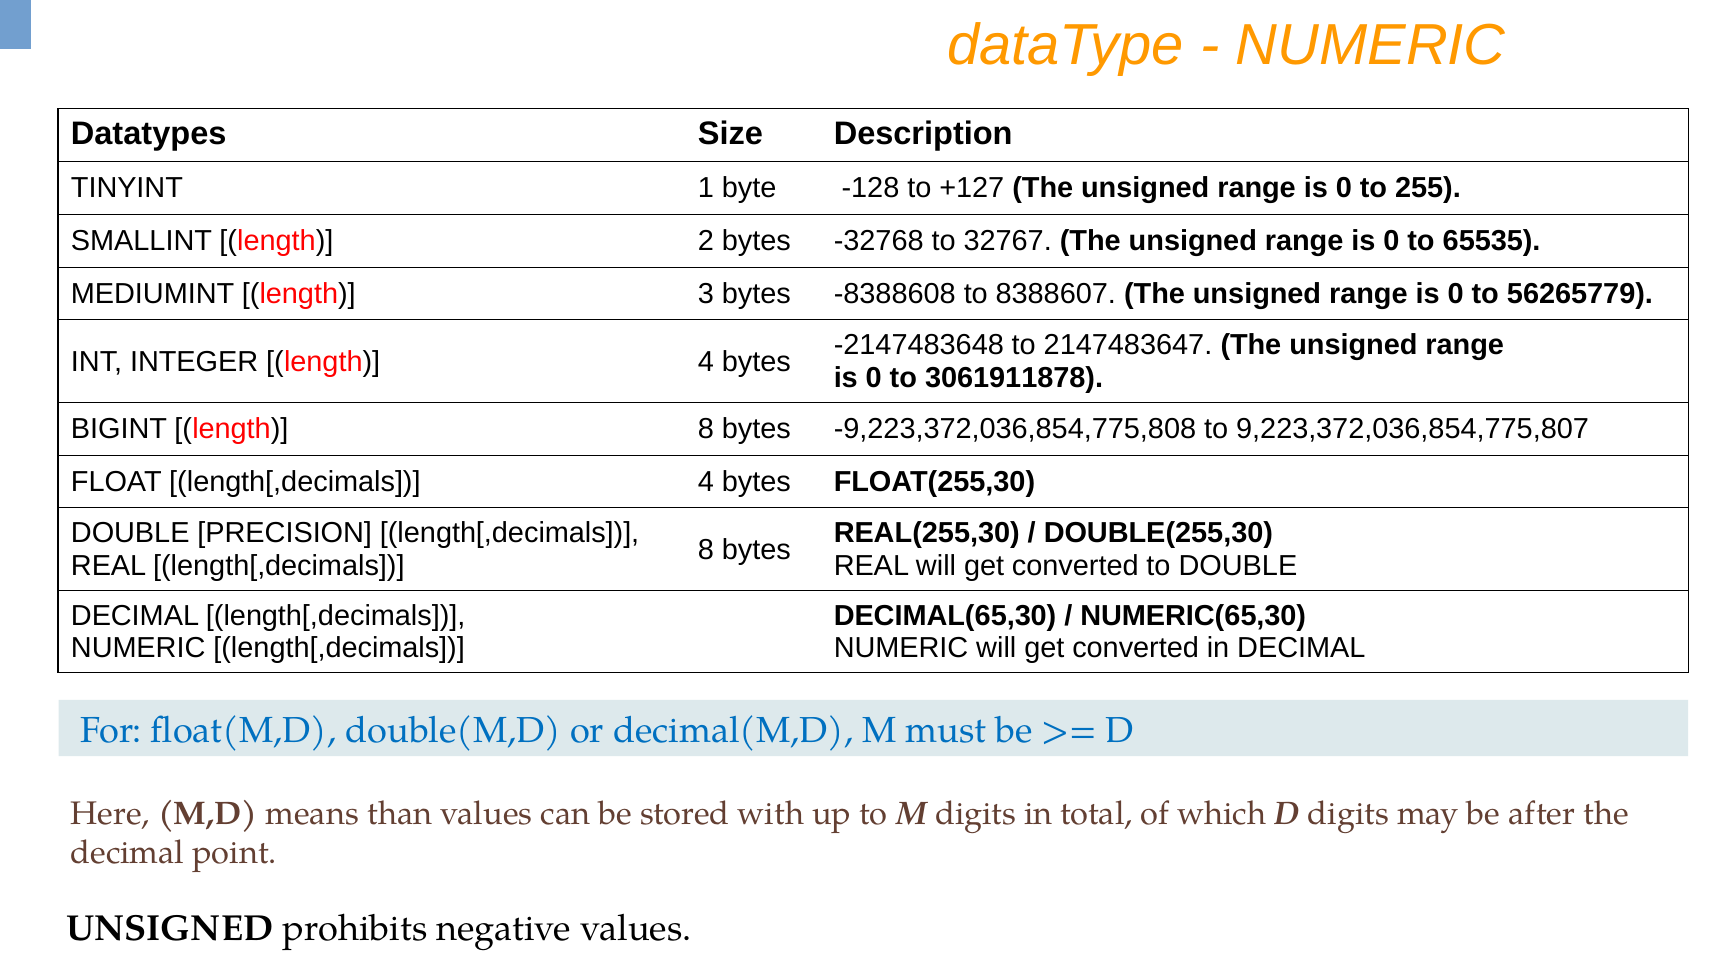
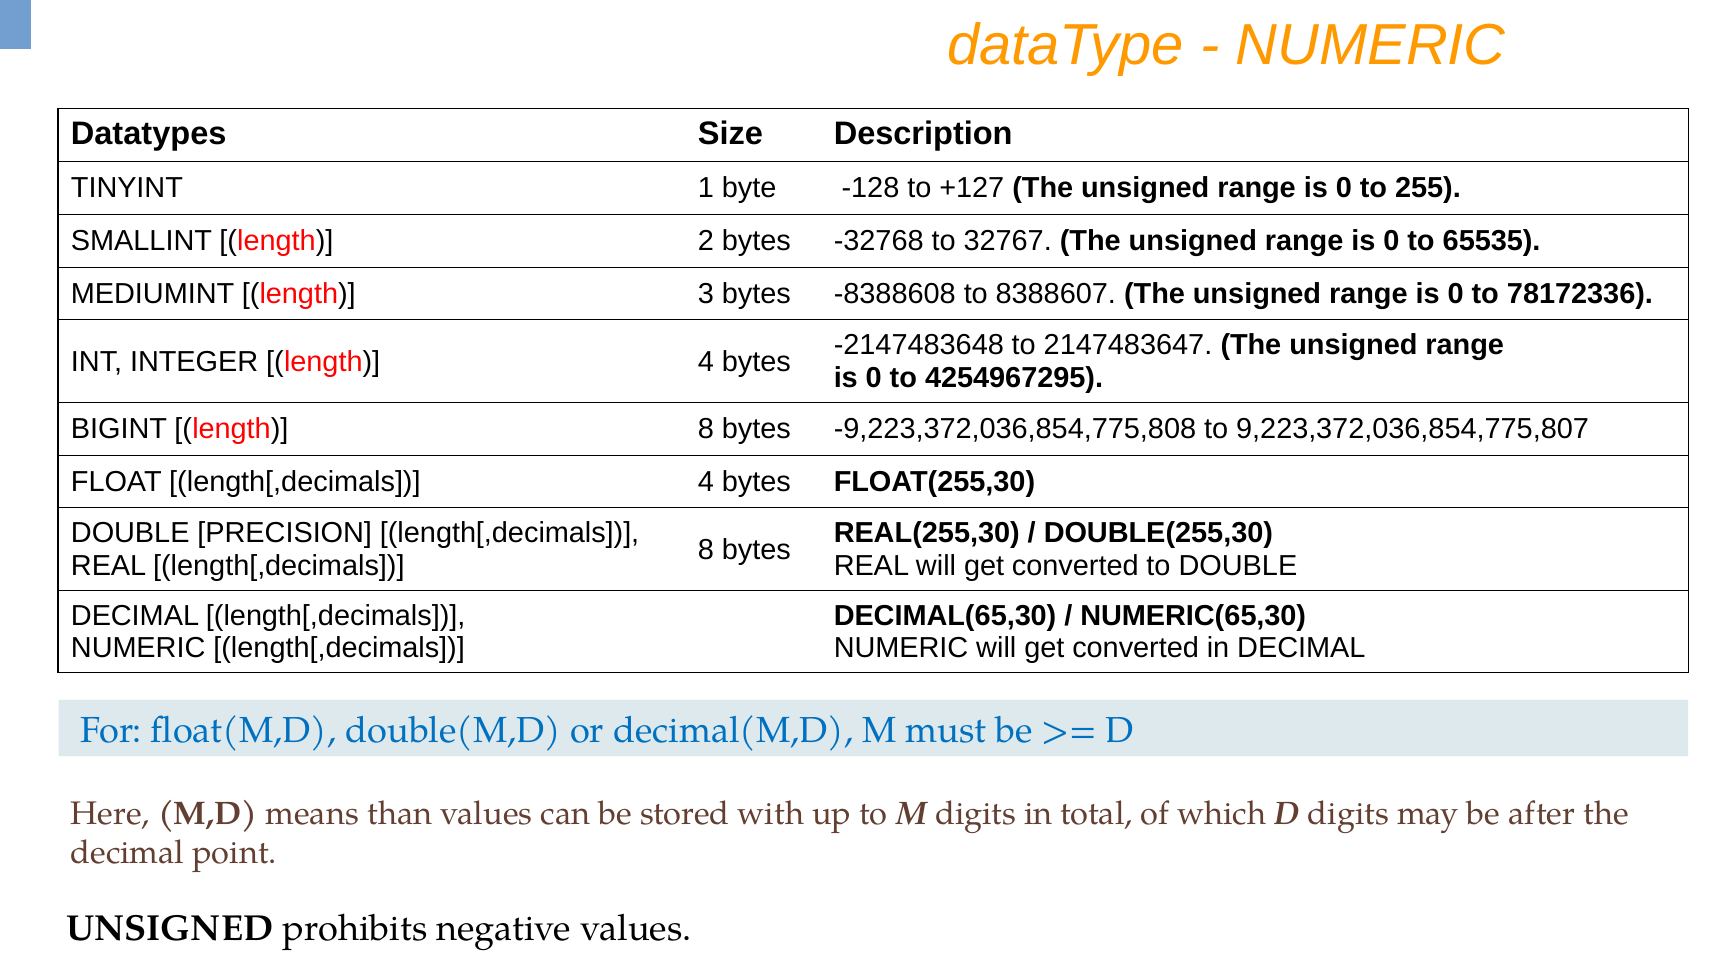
56265779: 56265779 -> 78172336
3061911878: 3061911878 -> 4254967295
